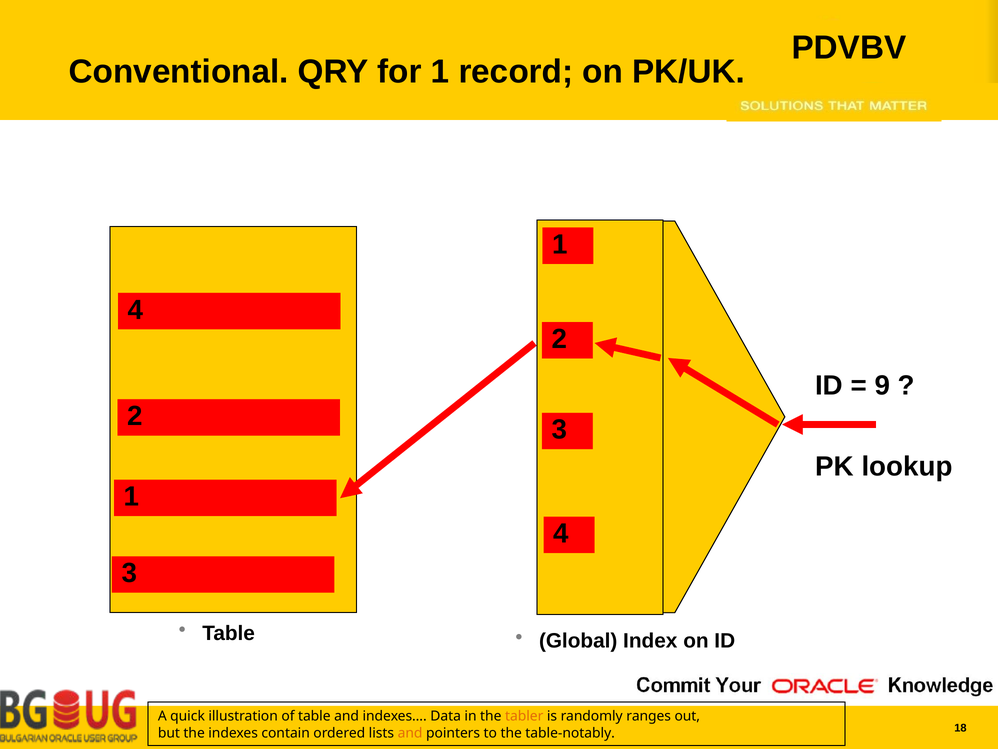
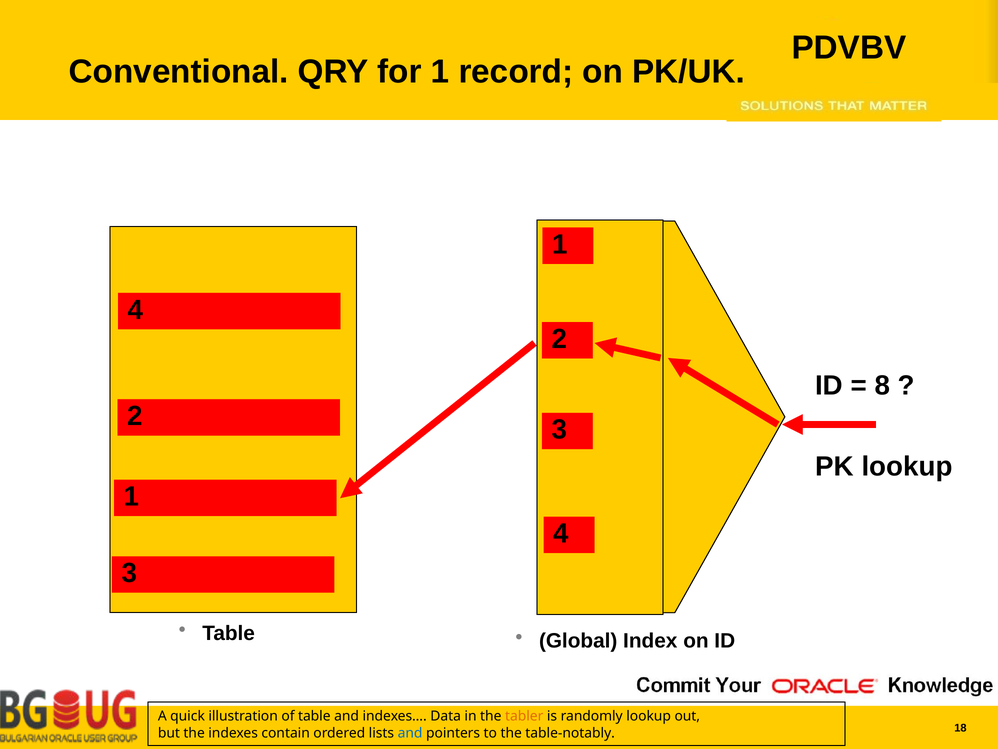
9: 9 -> 8
randomly ranges: ranges -> lookup
and at (410, 733) colour: orange -> blue
